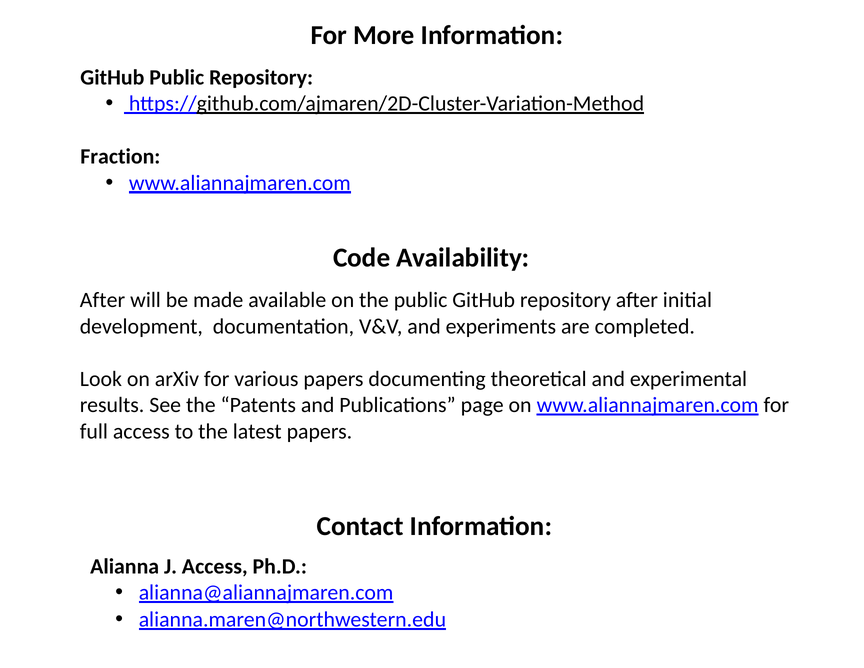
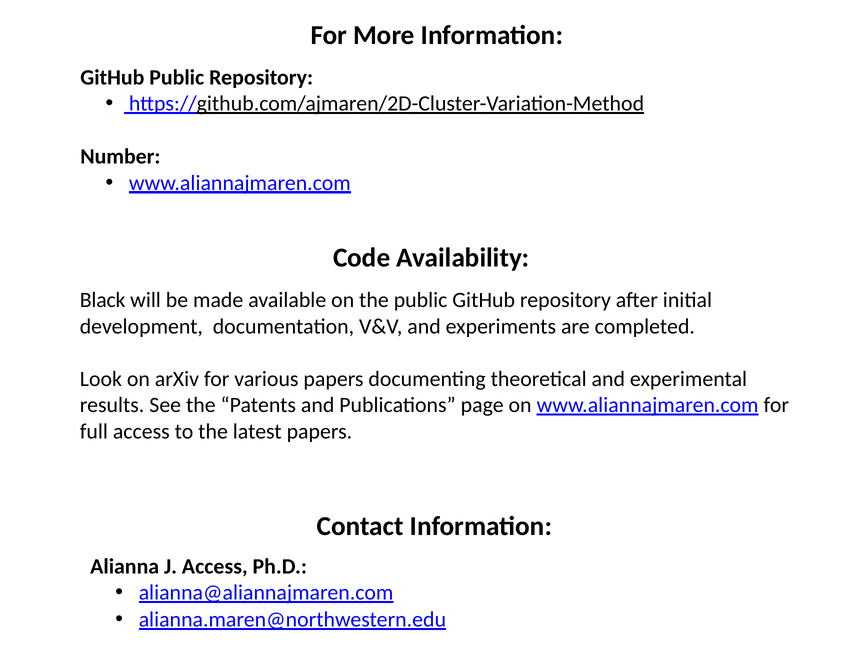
Fraction: Fraction -> Number
After at (103, 300): After -> Black
